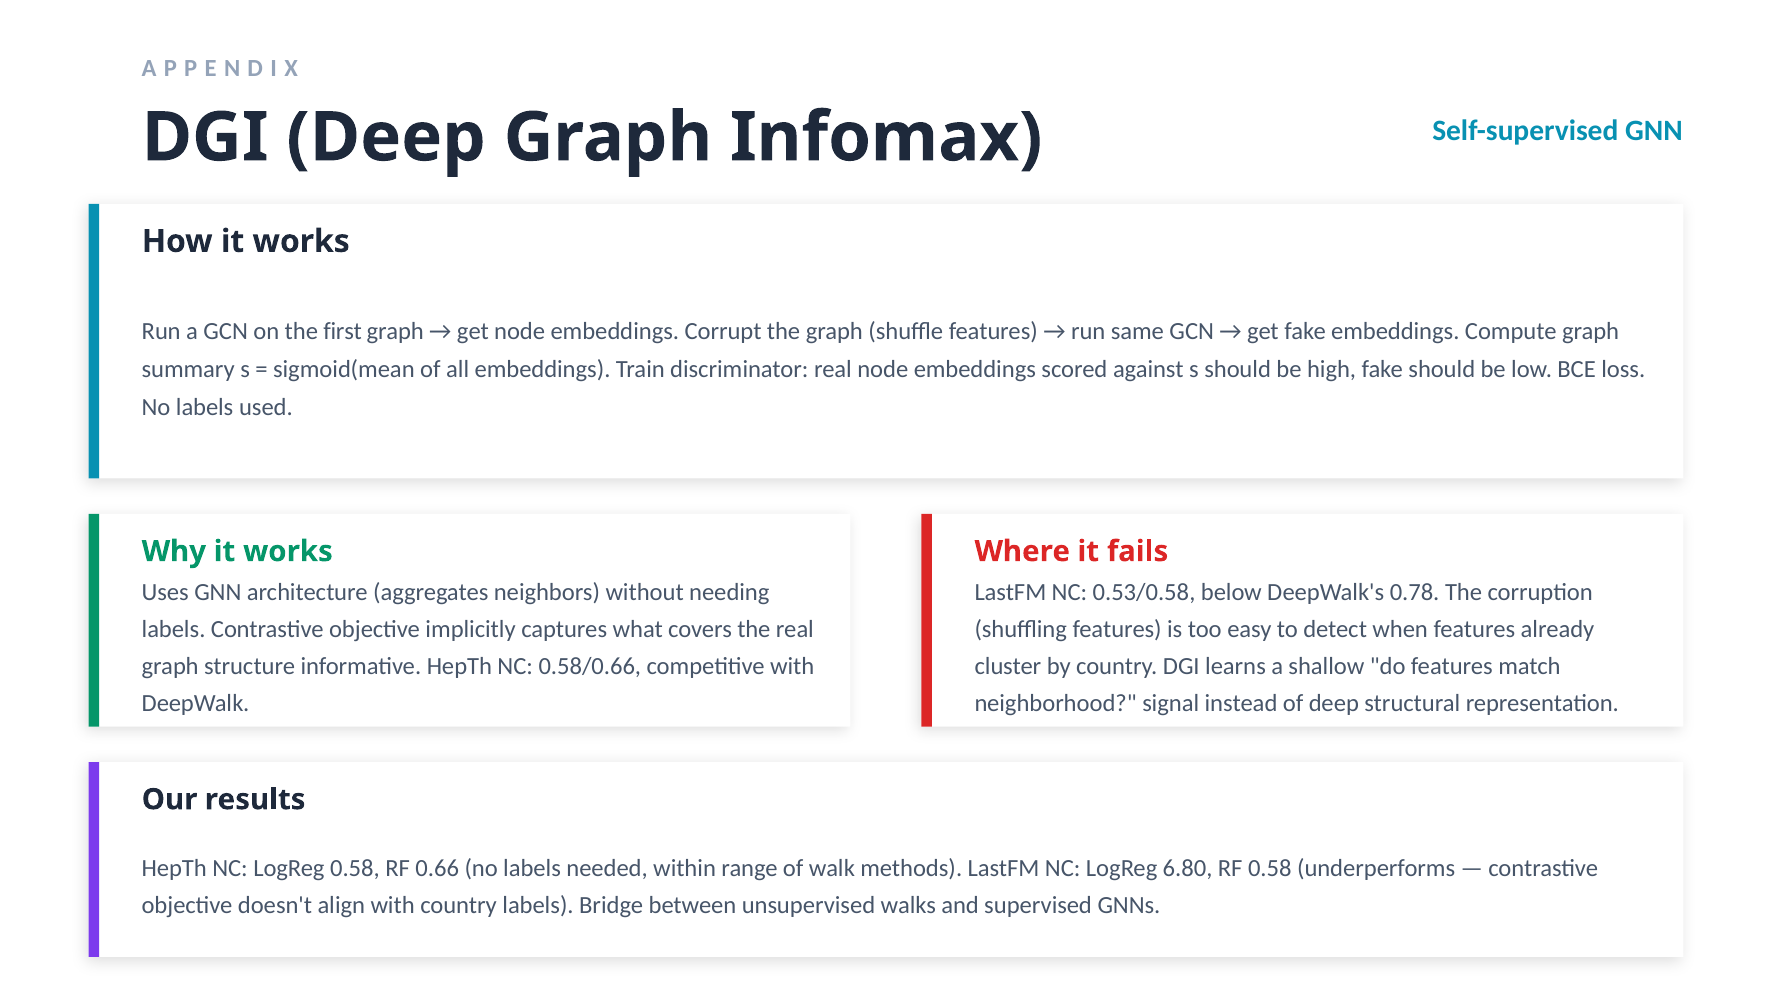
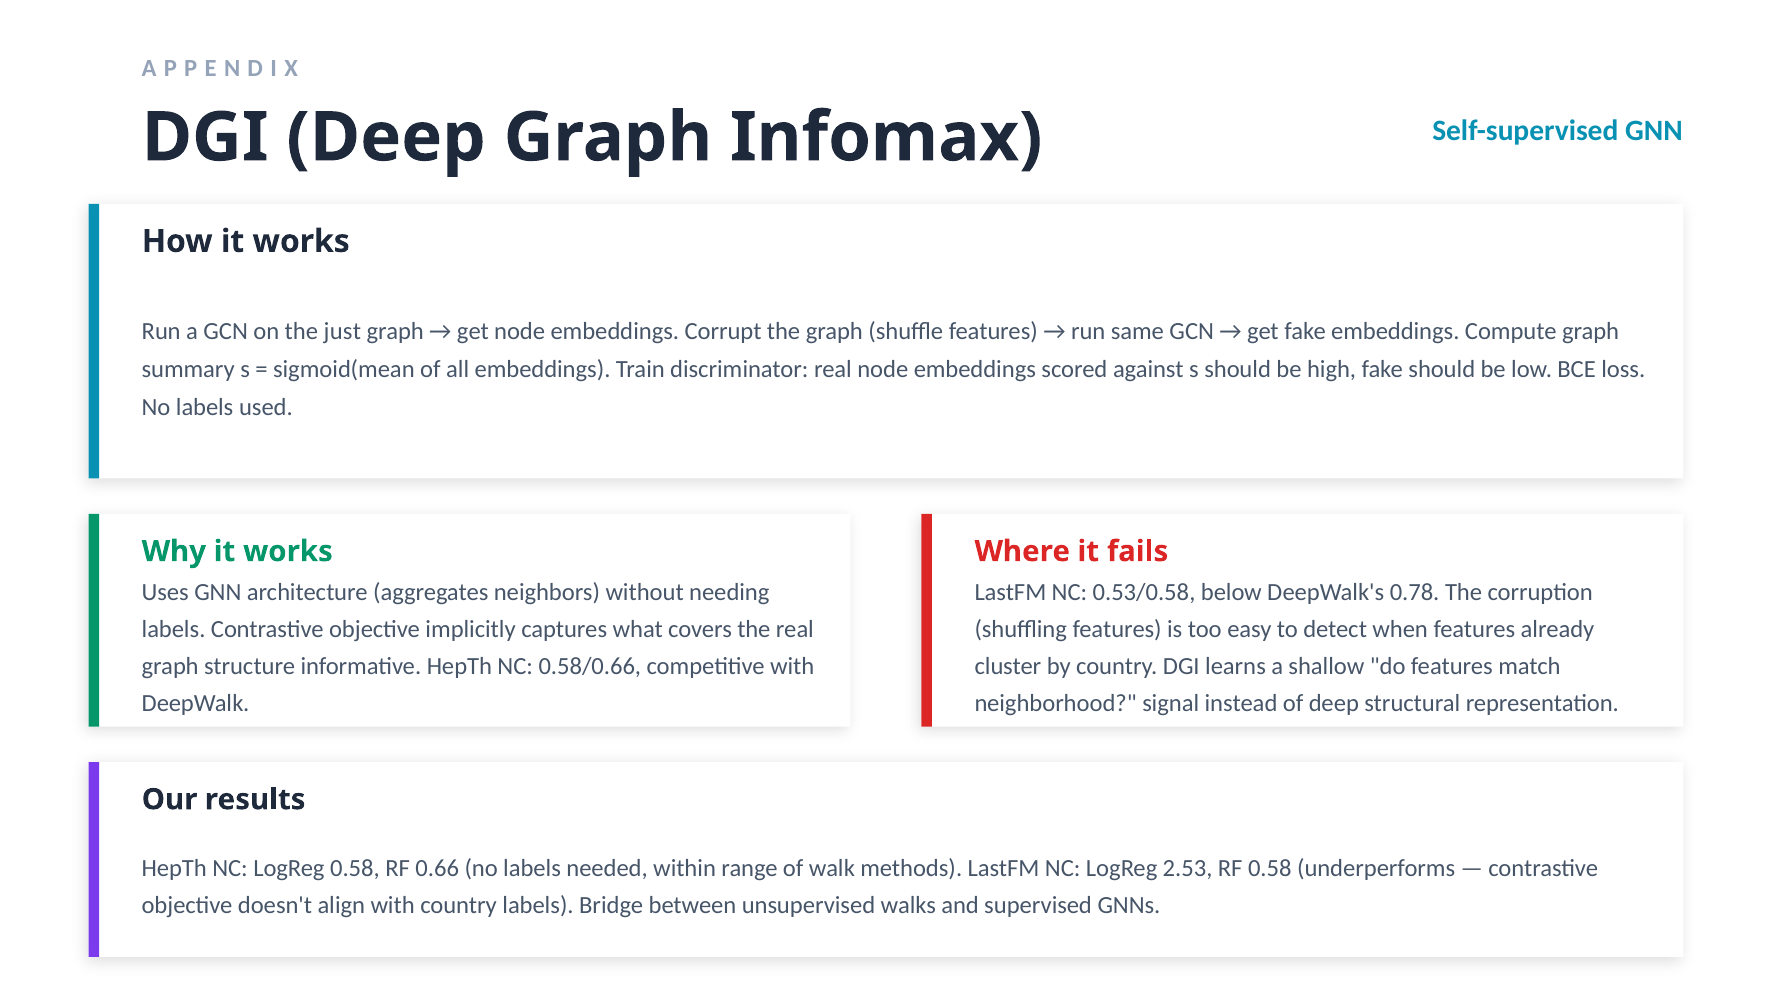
first: first -> just
6.80: 6.80 -> 2.53
